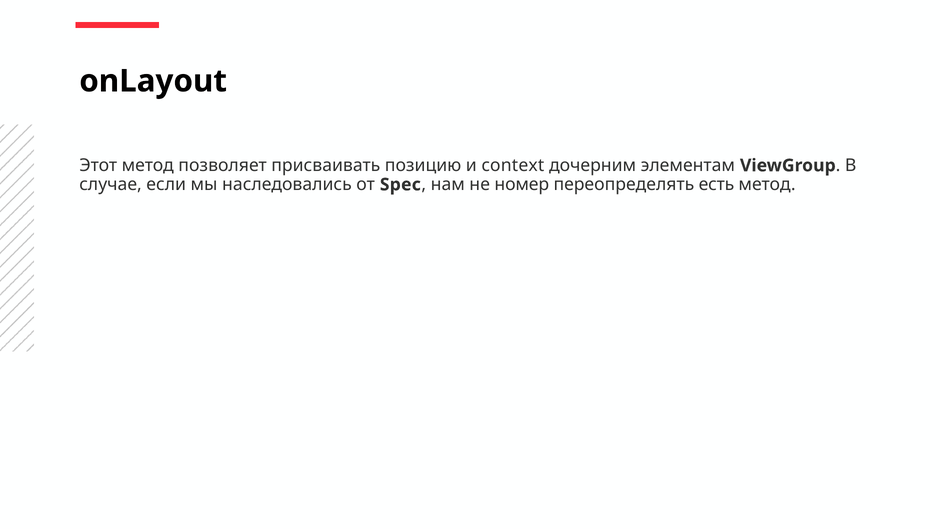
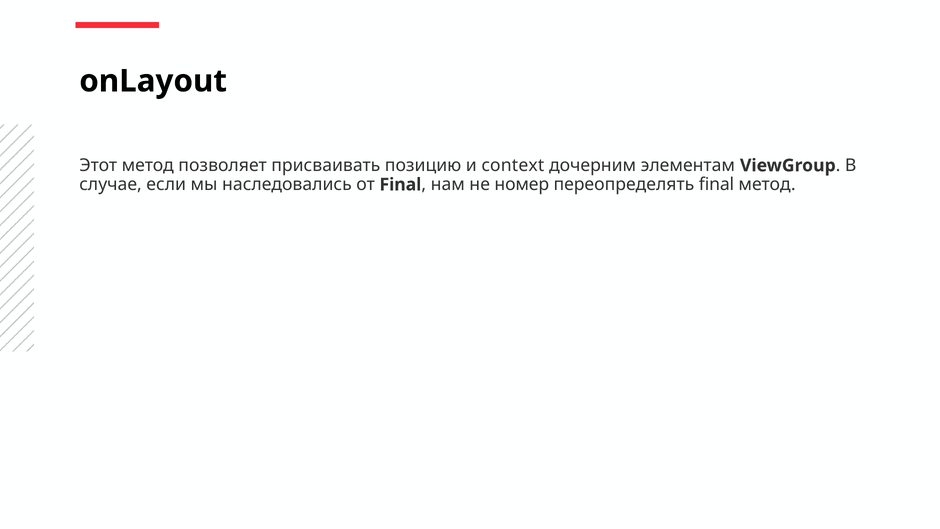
от Spec: Spec -> Final
переопределять есть: есть -> final
